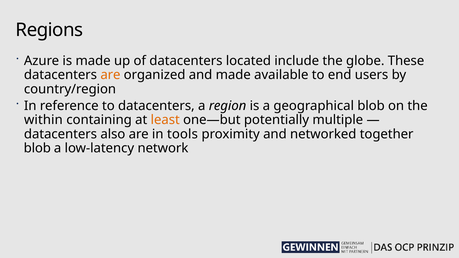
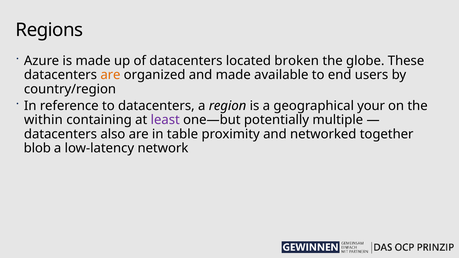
include: include -> broken
geographical blob: blob -> your
least colour: orange -> purple
tools: tools -> table
